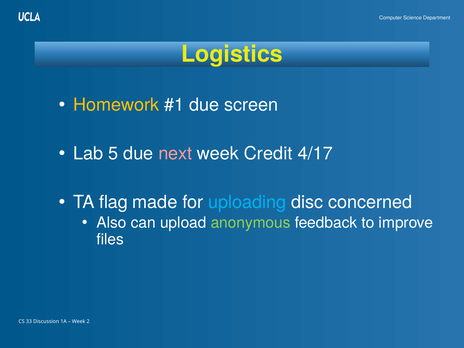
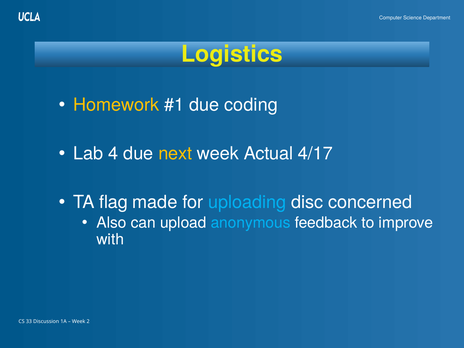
screen: screen -> coding
5: 5 -> 4
next colour: pink -> yellow
Credit: Credit -> Actual
anonymous colour: light green -> light blue
files: files -> with
